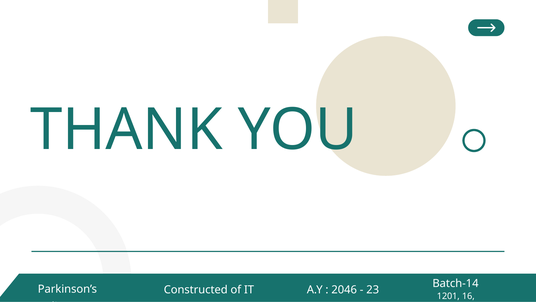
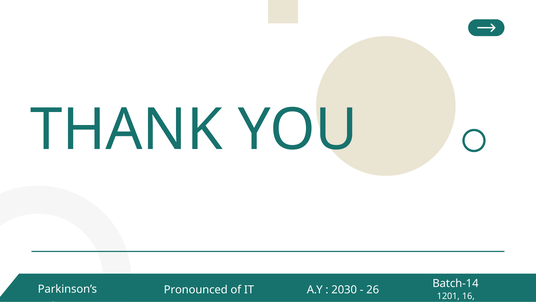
2046: 2046 -> 2030
23: 23 -> 26
Constructed: Constructed -> Pronounced
